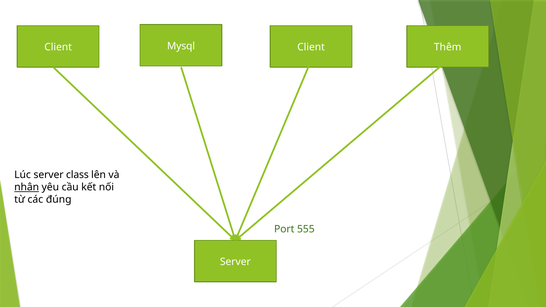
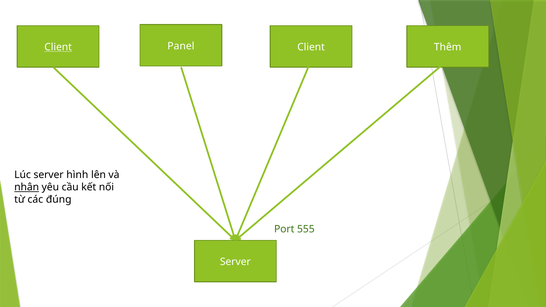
Mysql: Mysql -> Panel
Client at (58, 47) underline: none -> present
class: class -> hình
